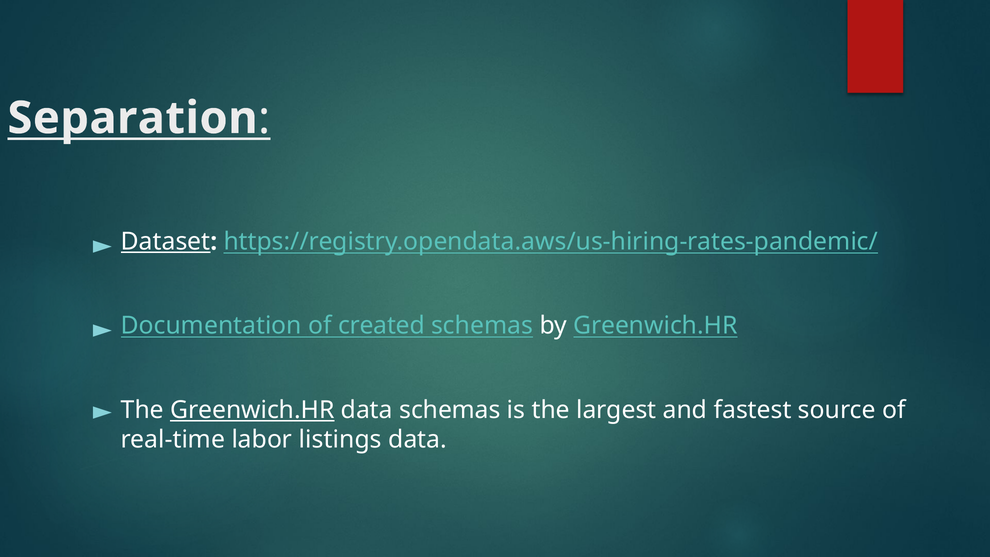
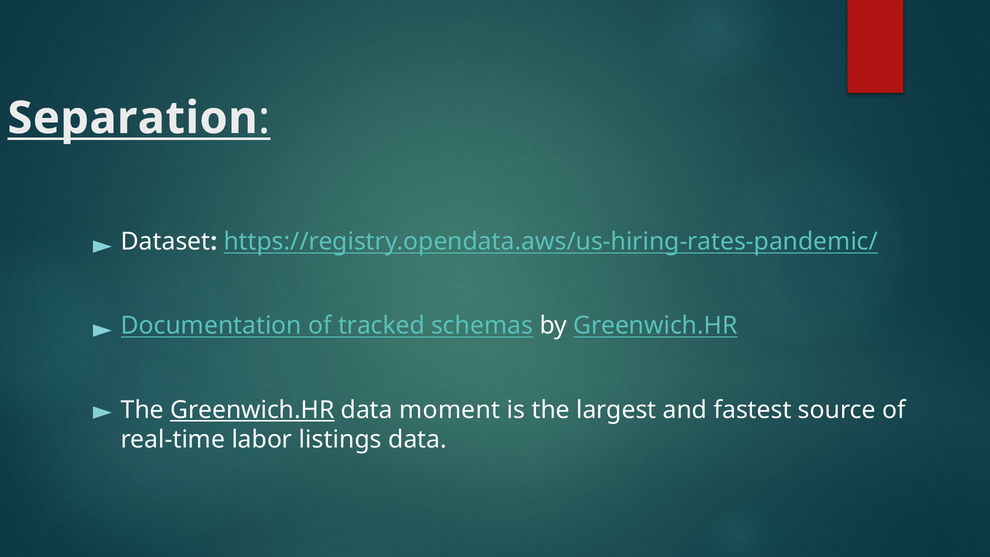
Dataset underline: present -> none
created: created -> tracked
data schemas: schemas -> moment
